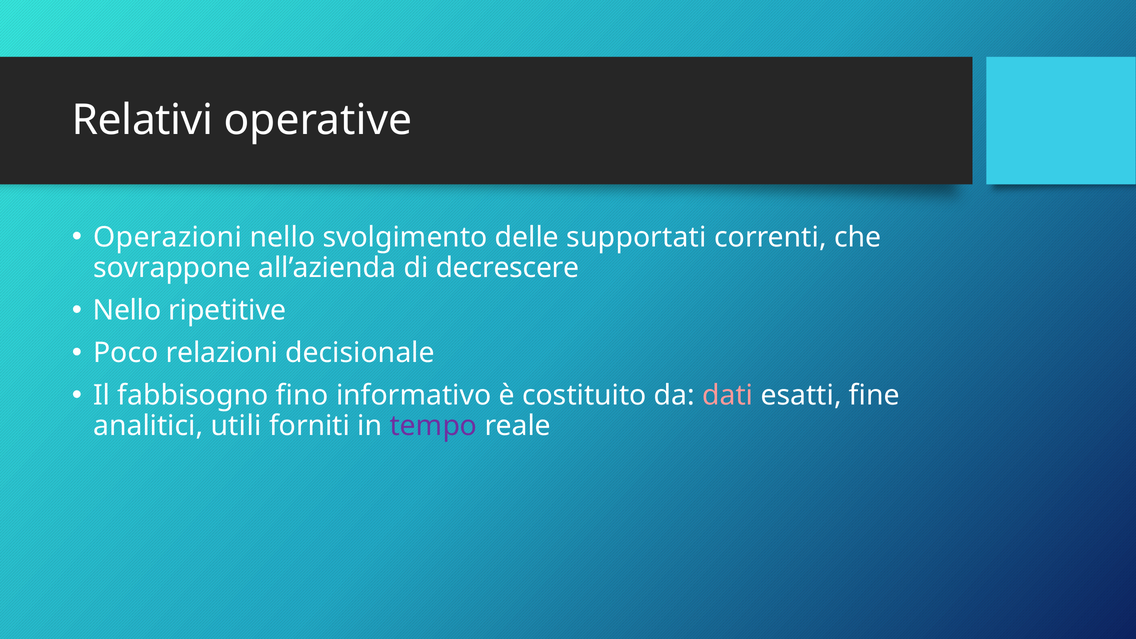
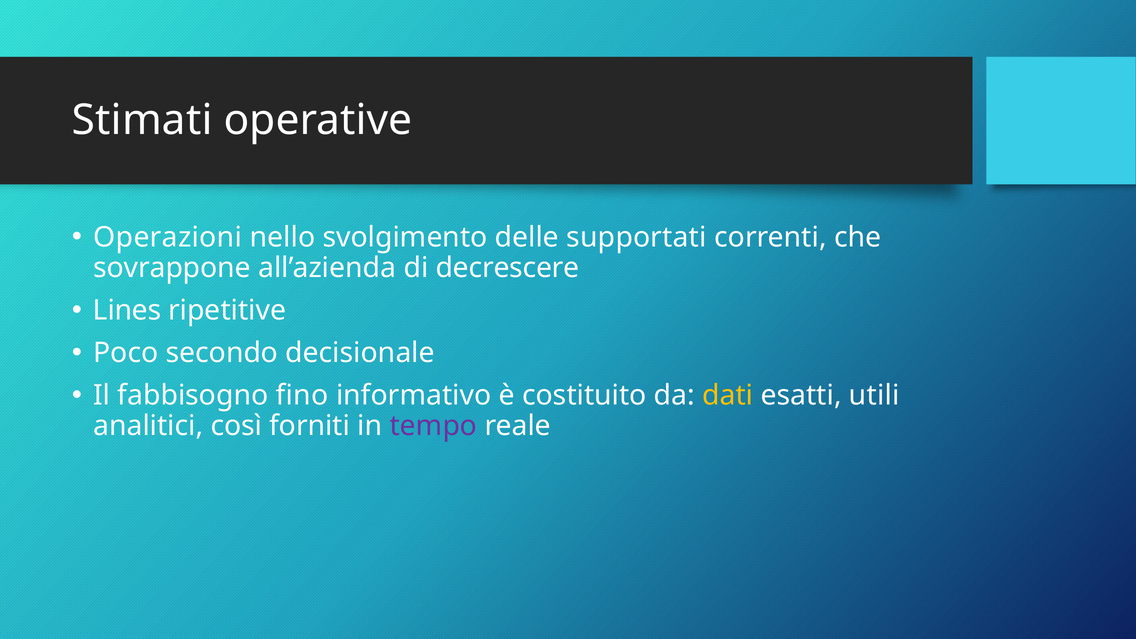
Relativi: Relativi -> Stimati
Nello at (127, 310): Nello -> Lines
relazioni: relazioni -> secondo
dati colour: pink -> yellow
fine: fine -> utili
utili: utili -> così
